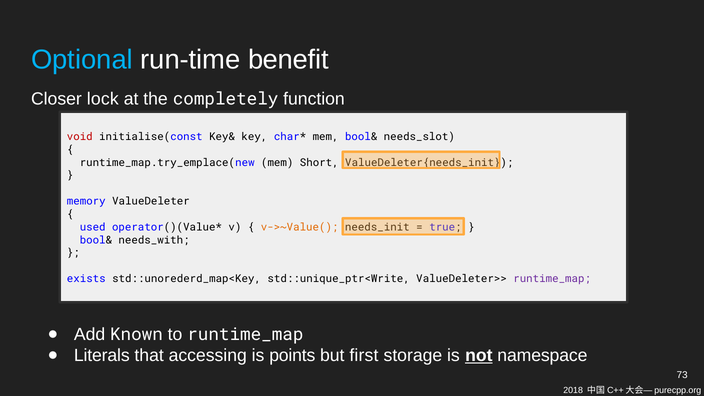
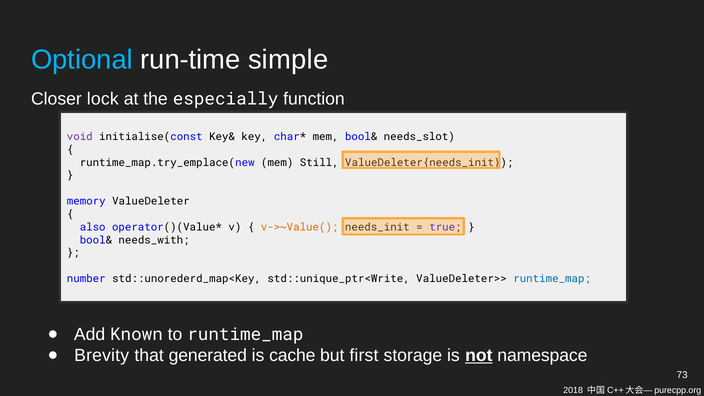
benefit: benefit -> simple
completely: completely -> especially
void colour: red -> purple
Short: Short -> Still
used: used -> also
exists: exists -> number
runtime_map at (552, 279) colour: purple -> blue
Literals: Literals -> Brevity
accessing: accessing -> generated
points: points -> cache
